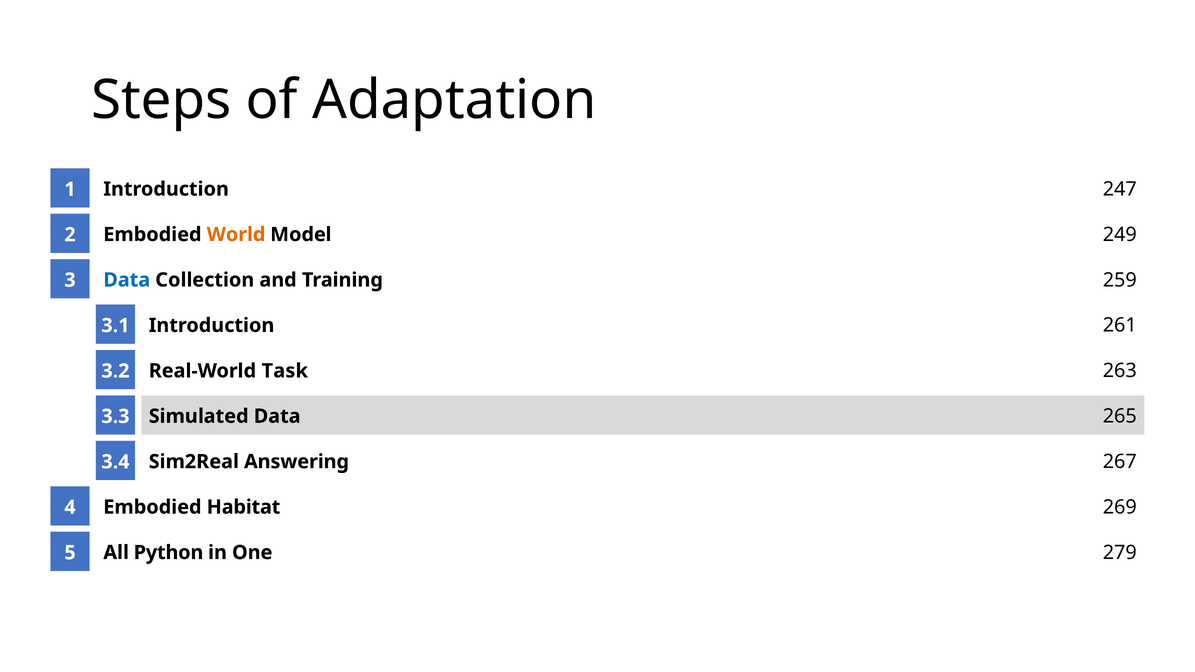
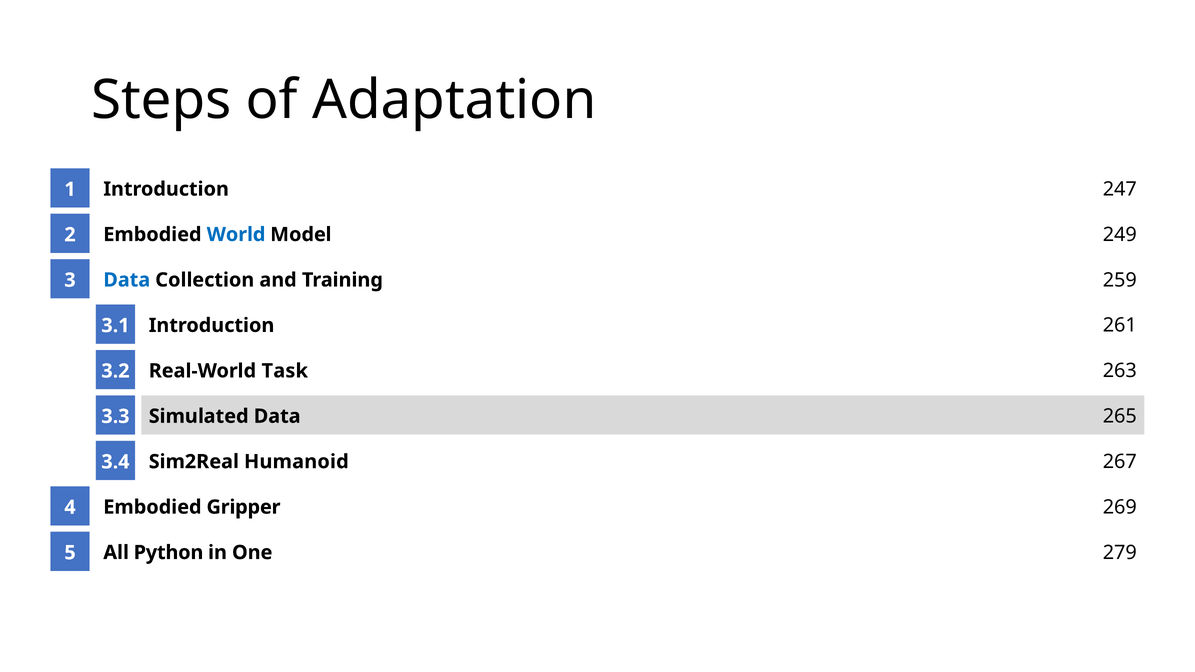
World colour: orange -> blue
Answering: Answering -> Humanoid
Habitat: Habitat -> Gripper
